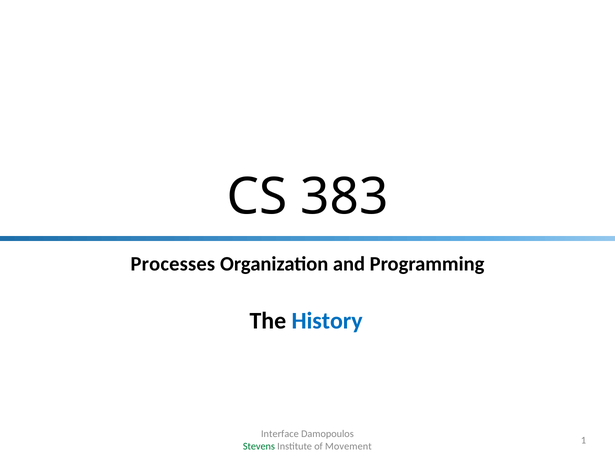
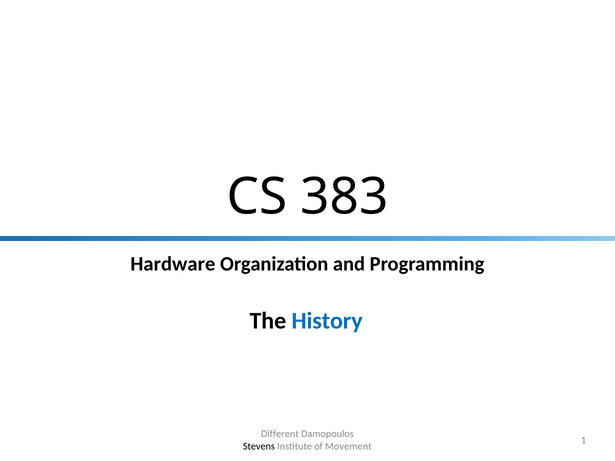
Processes: Processes -> Hardware
Interface: Interface -> Different
Stevens colour: green -> black
